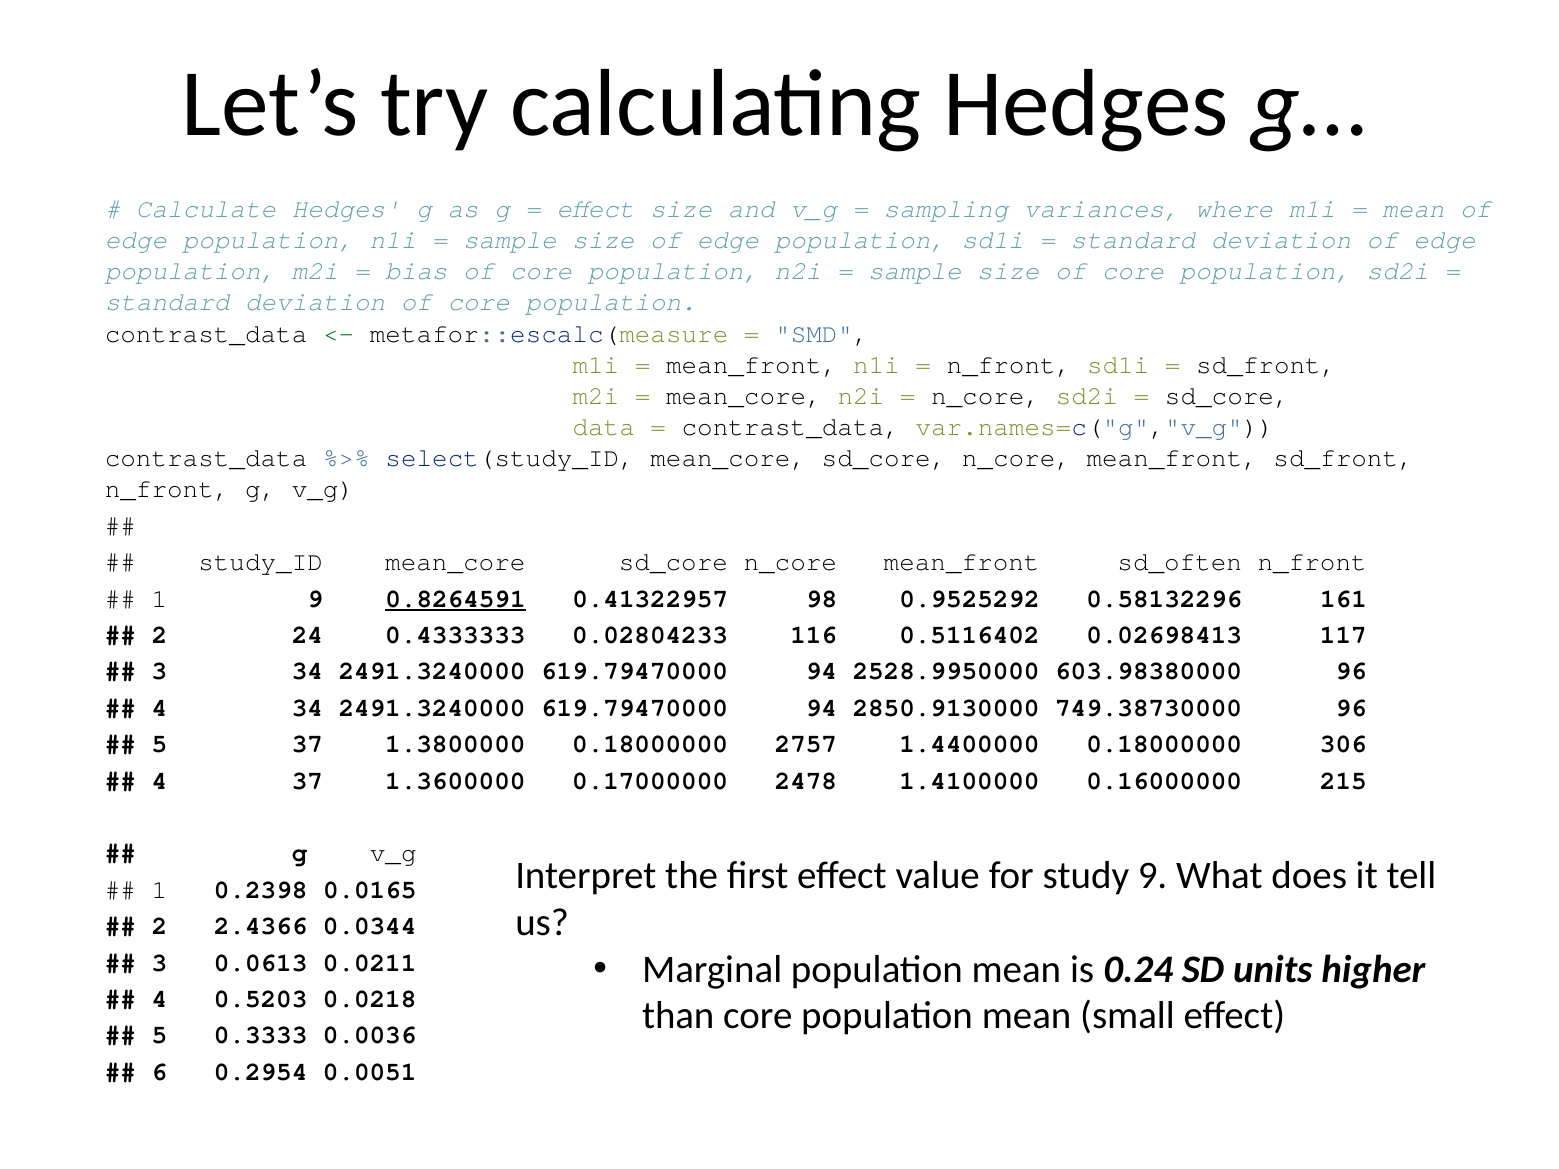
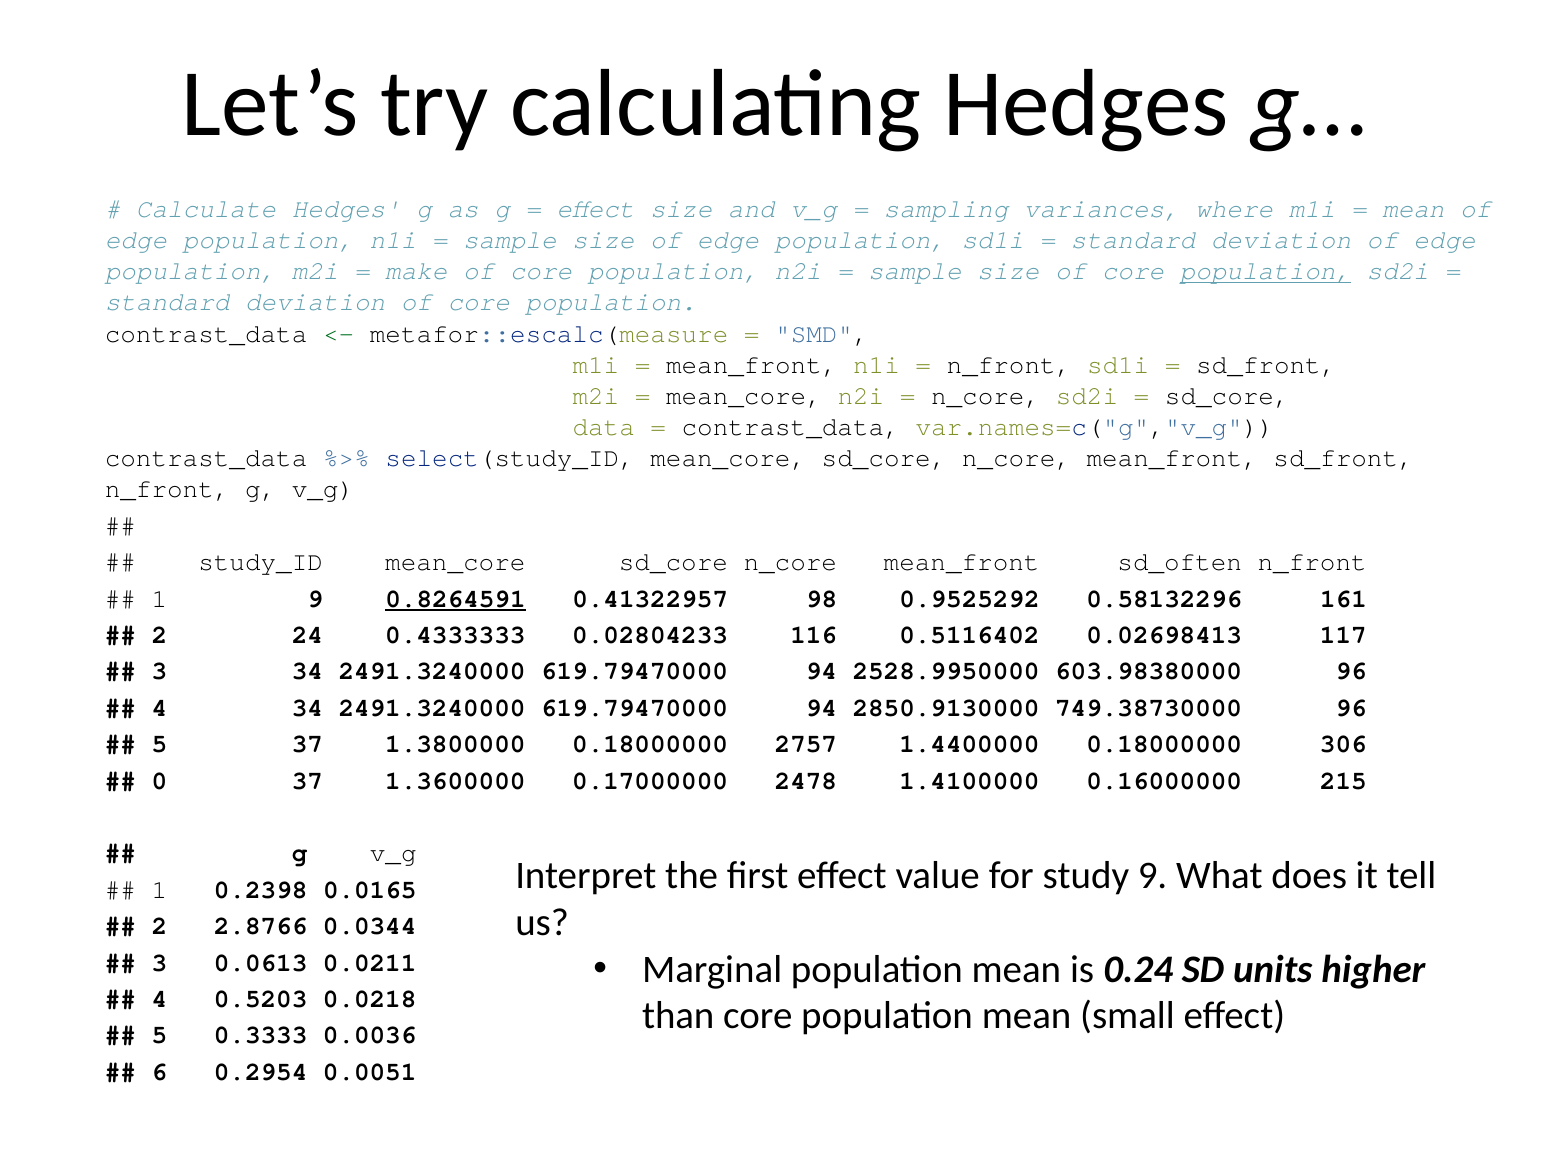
bias: bias -> make
population at (1265, 271) underline: none -> present
4 at (159, 781): 4 -> 0
2.4366: 2.4366 -> 2.8766
